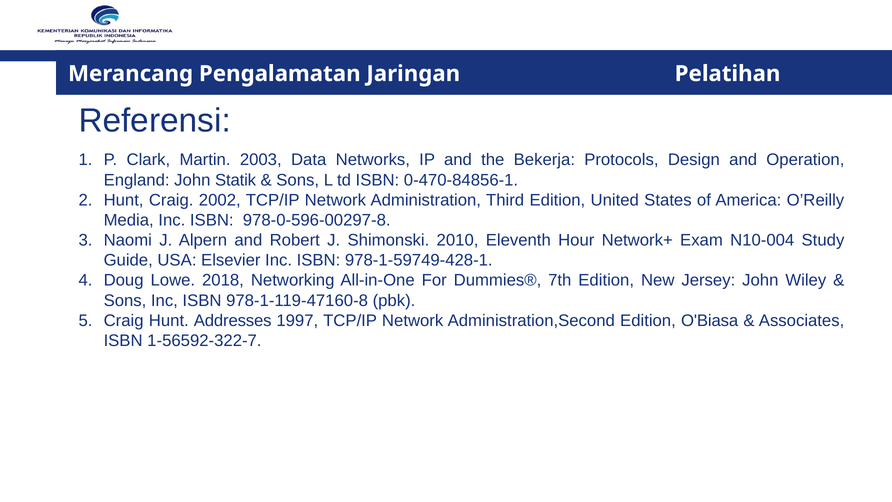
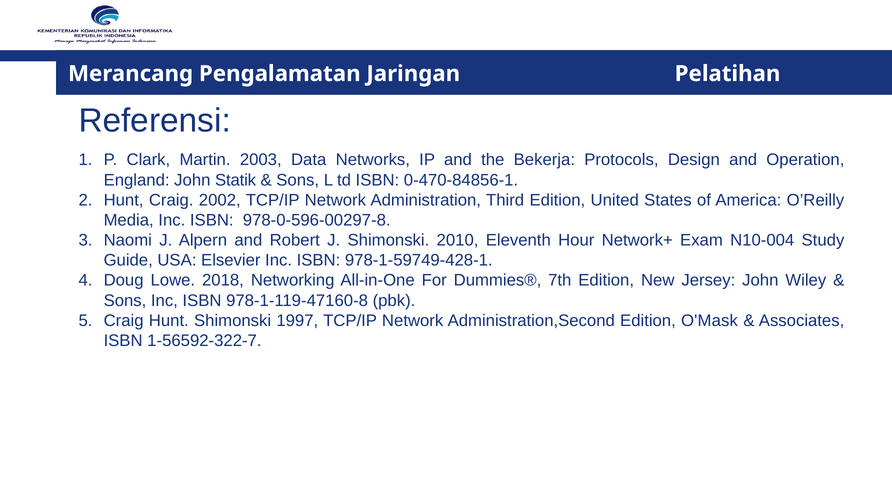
Hunt Addresses: Addresses -> Shimonski
O'Biasa: O'Biasa -> O'Mask
